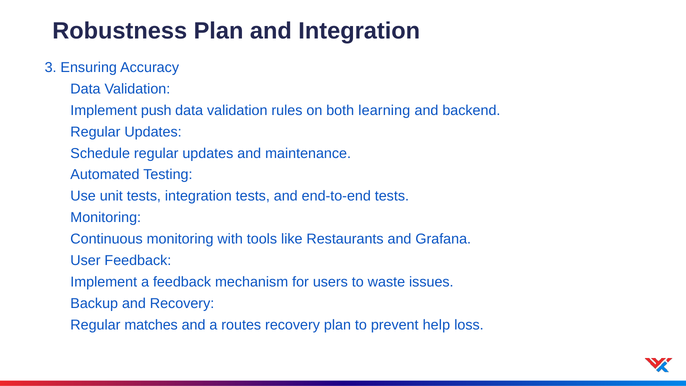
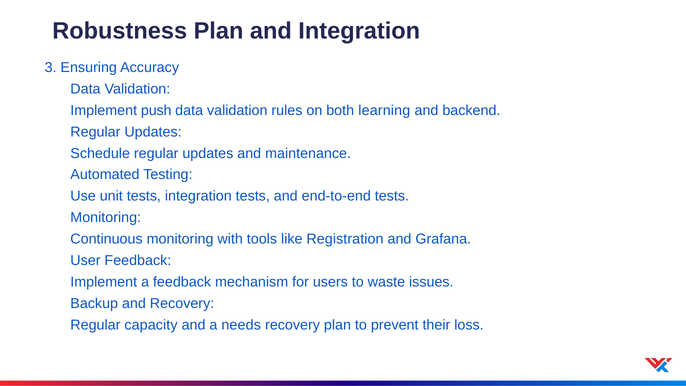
Restaurants: Restaurants -> Registration
matches: matches -> capacity
routes: routes -> needs
help: help -> their
